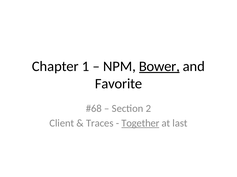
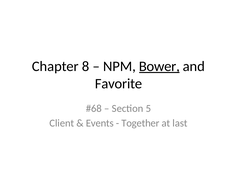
1: 1 -> 8
2: 2 -> 5
Traces: Traces -> Events
Together underline: present -> none
